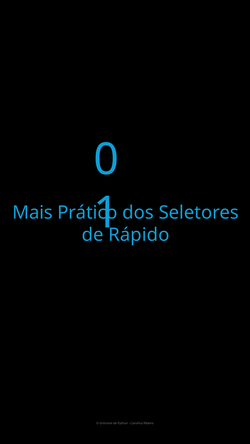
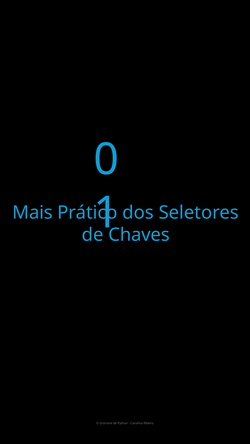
Rápido: Rápido -> Chaves
